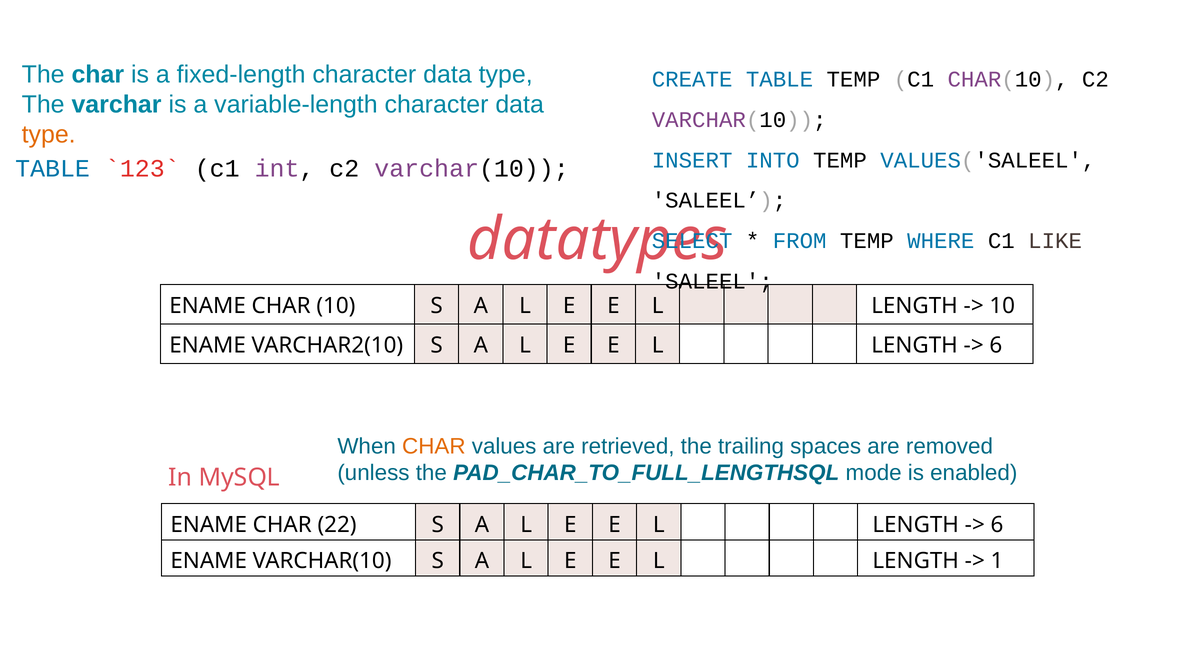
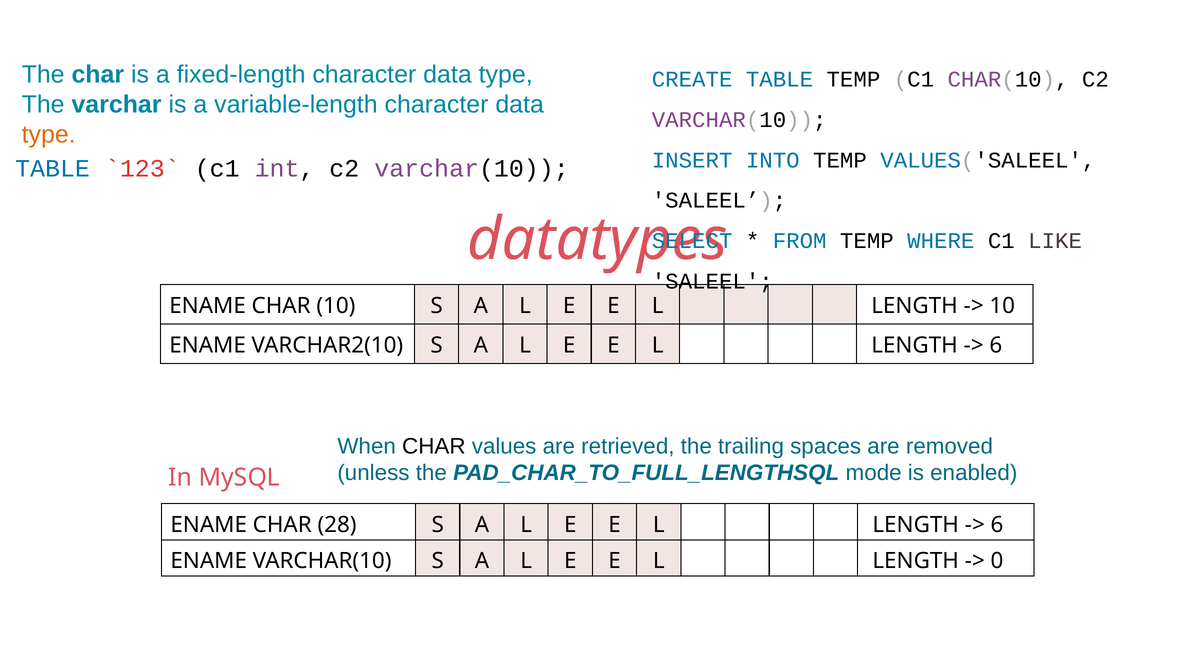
CHAR at (434, 446) colour: orange -> black
22: 22 -> 28
1: 1 -> 0
